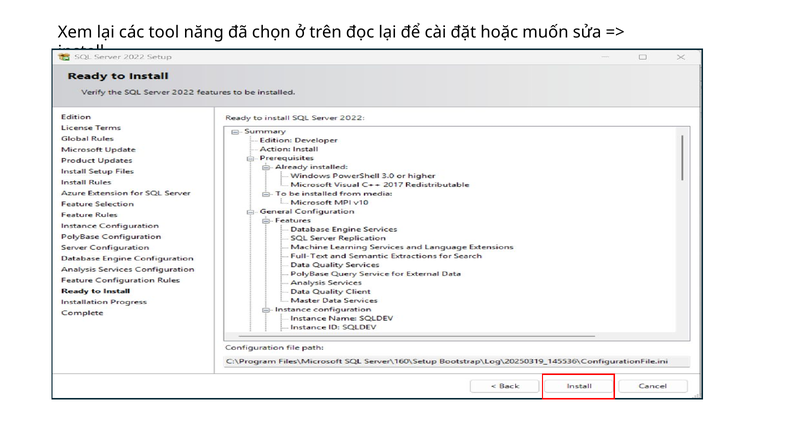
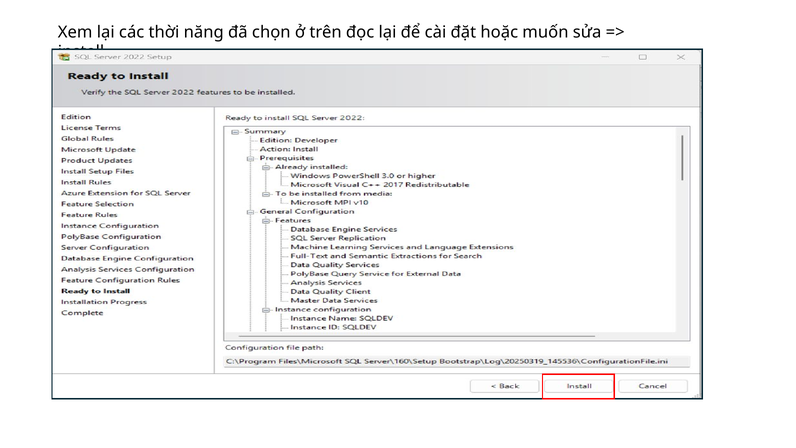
tool: tool -> thời
